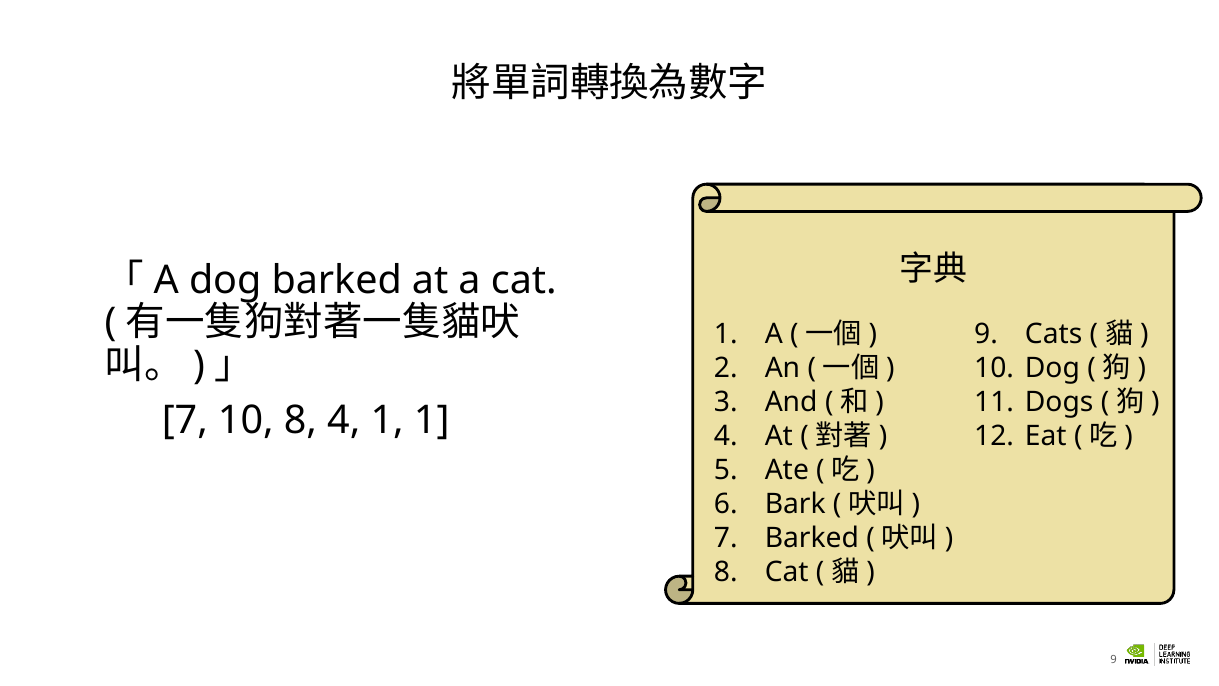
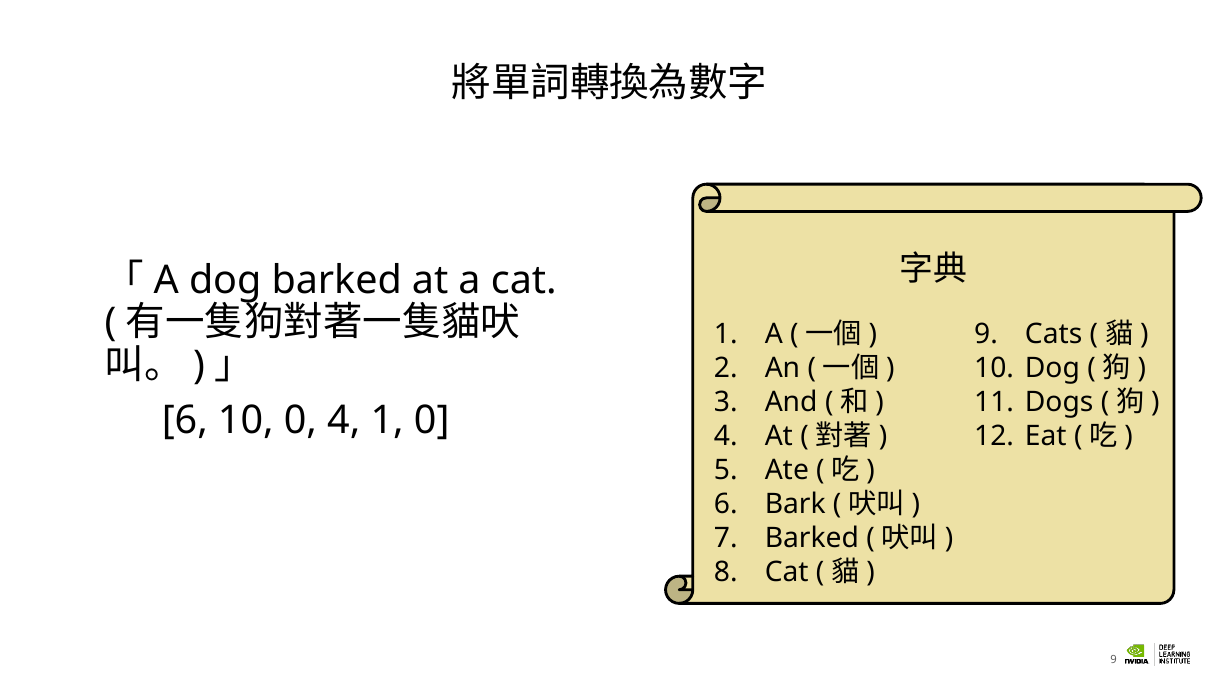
7 at (185, 420): 7 -> 6
10 8: 8 -> 0
1 1: 1 -> 0
